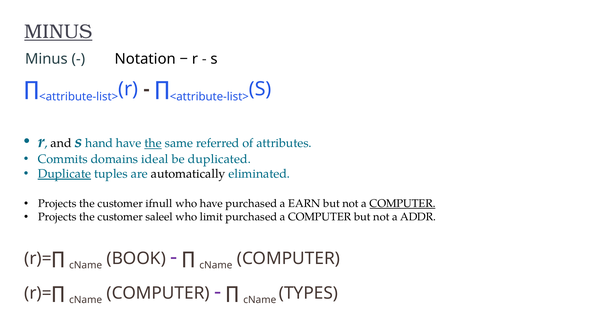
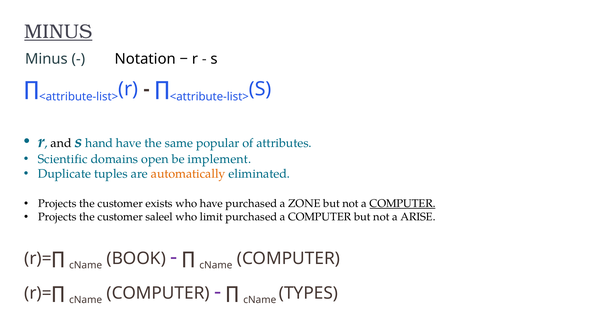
the at (153, 143) underline: present -> none
referred: referred -> popular
Commits: Commits -> Scientific
ideal: ideal -> open
duplicated: duplicated -> implement
Duplicate underline: present -> none
automatically colour: black -> orange
ifnull: ifnull -> exists
EARN: EARN -> ZONE
ADDR: ADDR -> ARISE
